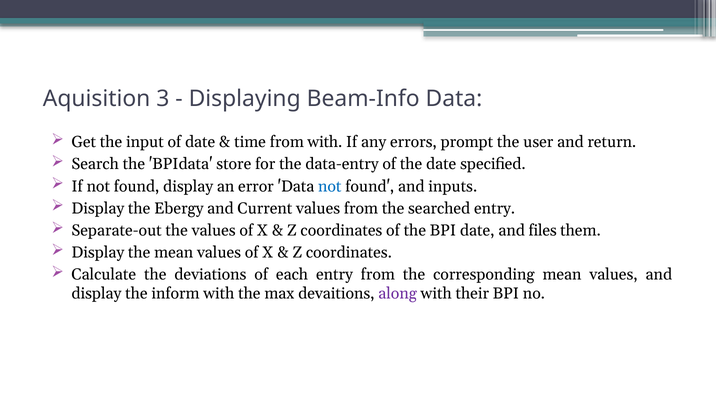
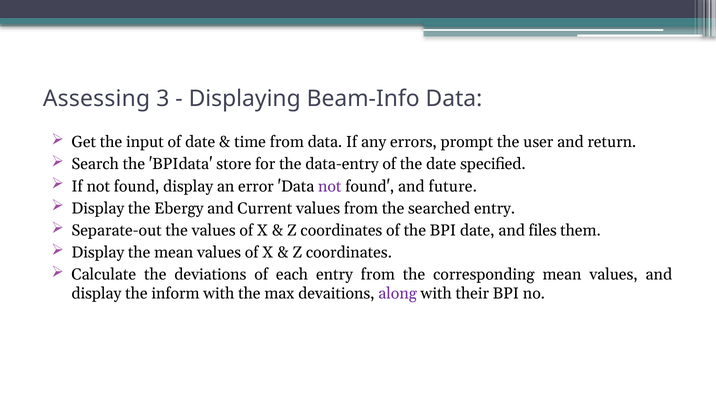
Aquisition: Aquisition -> Assessing
from with: with -> data
not at (330, 186) colour: blue -> purple
inputs: inputs -> future
